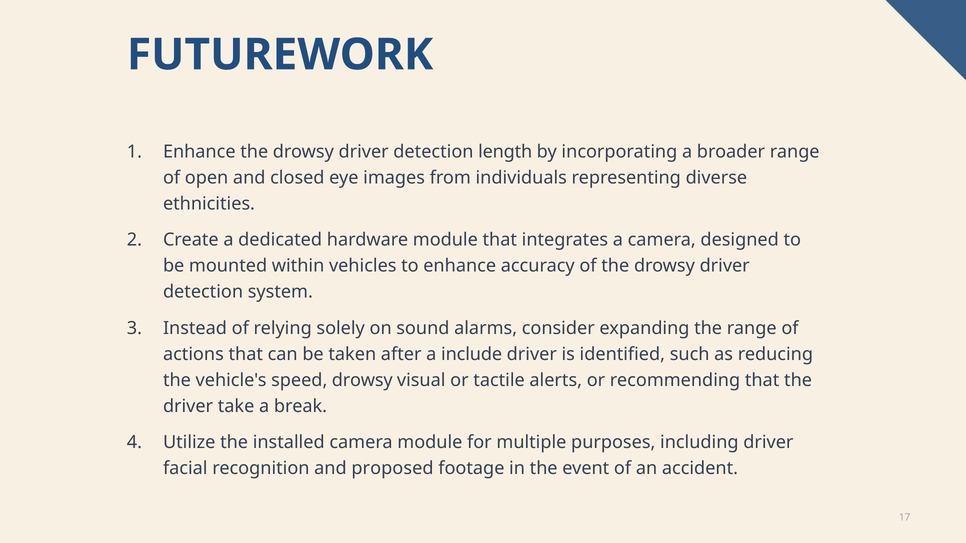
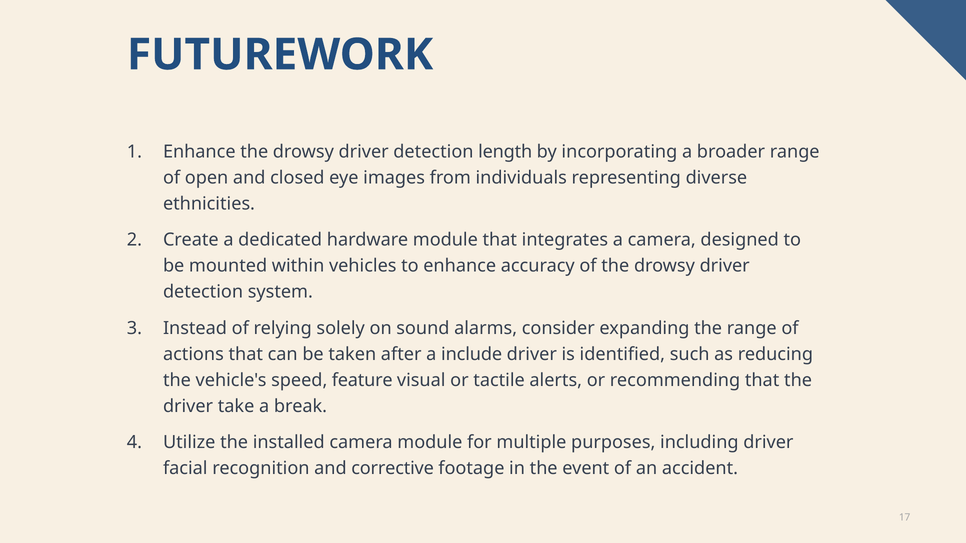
speed drowsy: drowsy -> feature
proposed: proposed -> corrective
